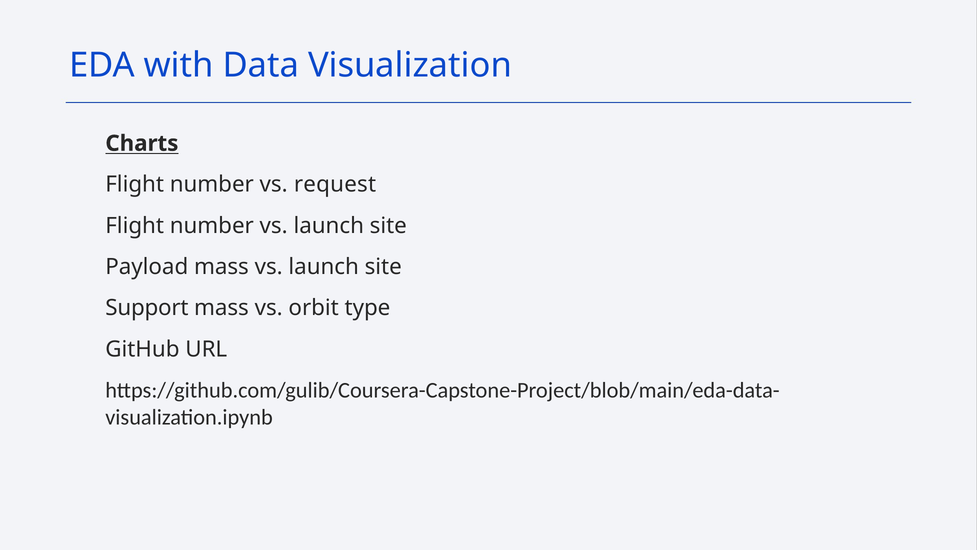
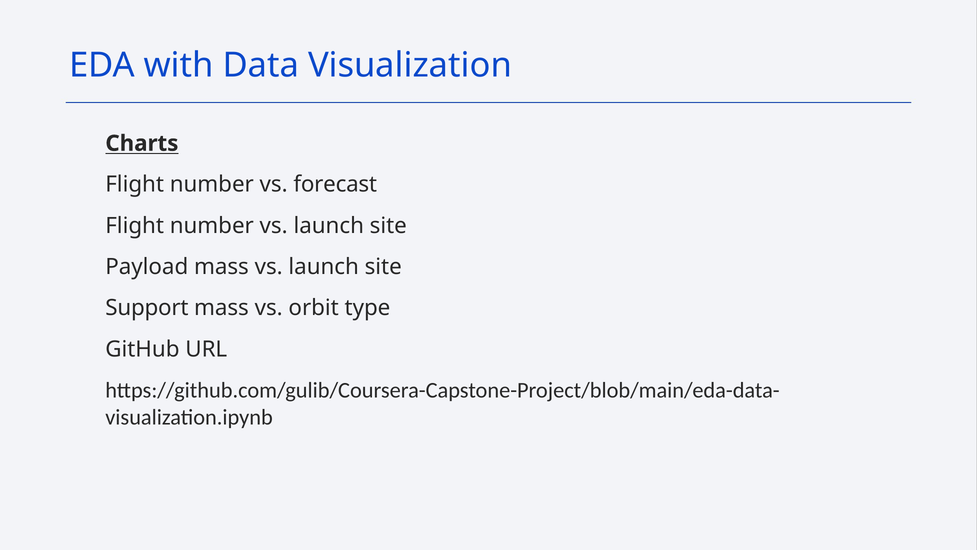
request: request -> forecast
